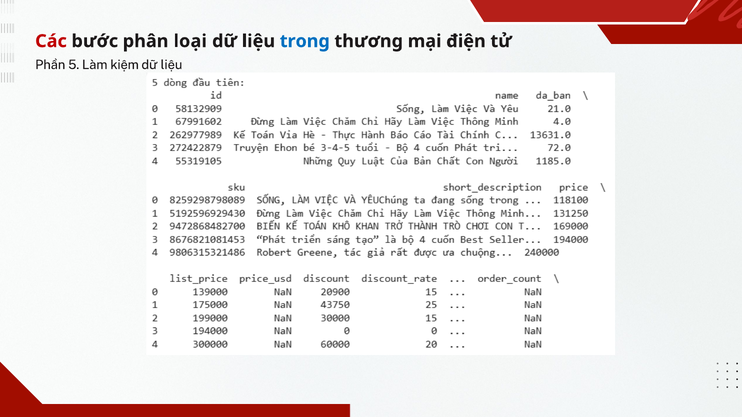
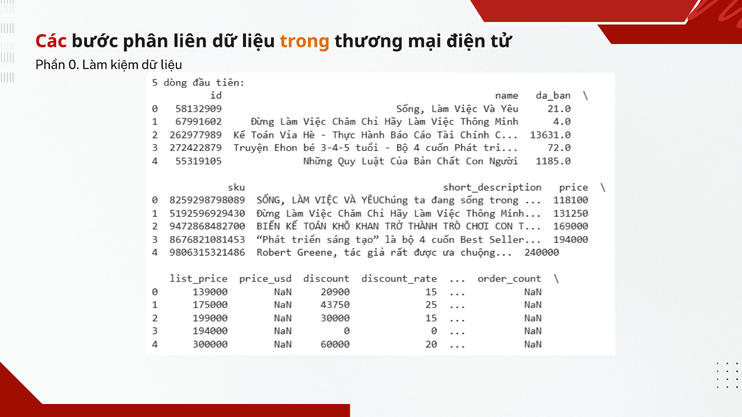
loại: loại -> liên
trong colour: blue -> orange
5: 5 -> 0
